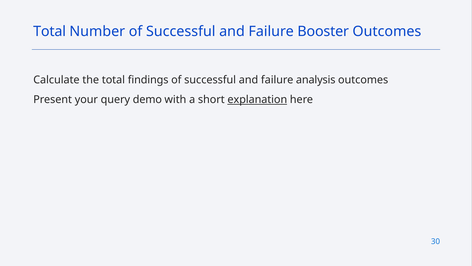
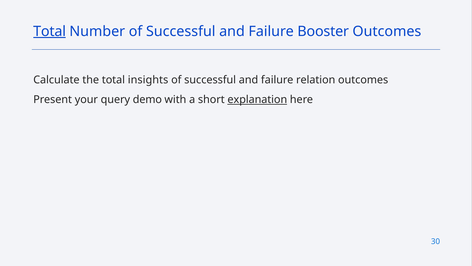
Total at (50, 31) underline: none -> present
findings: findings -> insights
analysis: analysis -> relation
